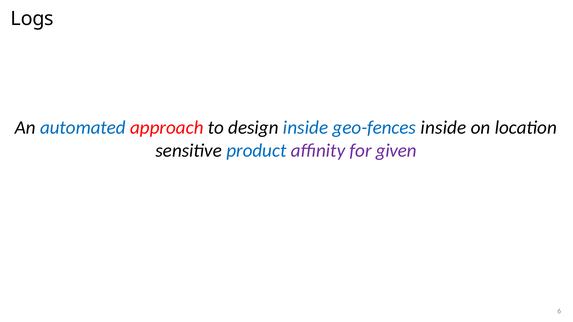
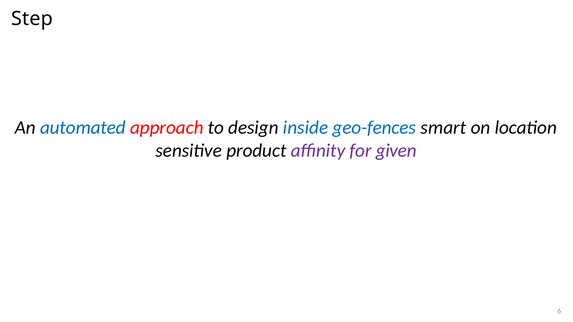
Logs: Logs -> Step
geo-fences inside: inside -> smart
product colour: blue -> black
